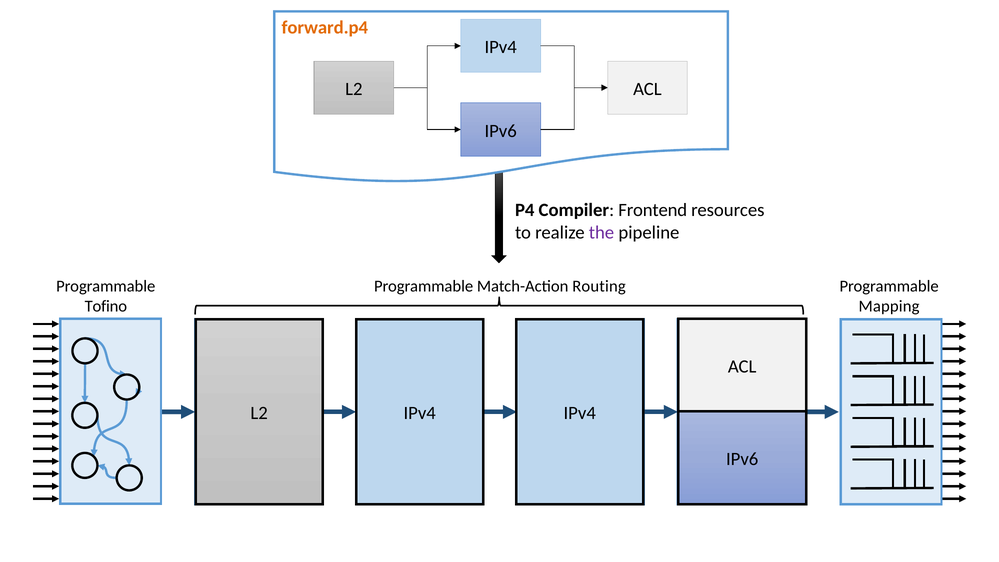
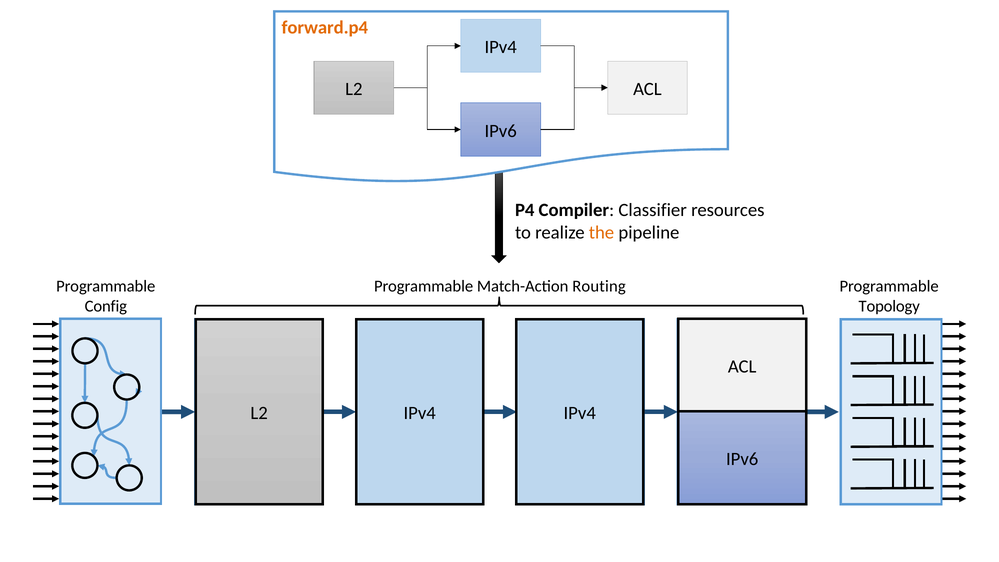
Frontend: Frontend -> Classifier
the colour: purple -> orange
Tofino: Tofino -> Config
Mapping: Mapping -> Topology
